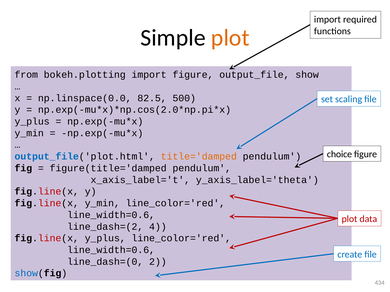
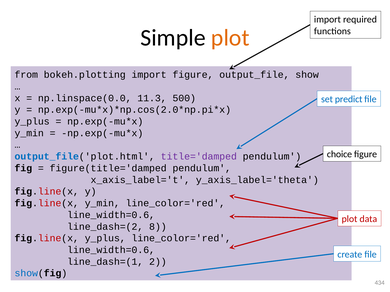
82.5: 82.5 -> 11.3
scaling: scaling -> predict
title='damped colour: orange -> purple
4: 4 -> 8
line_dash=(0: line_dash=(0 -> line_dash=(1
